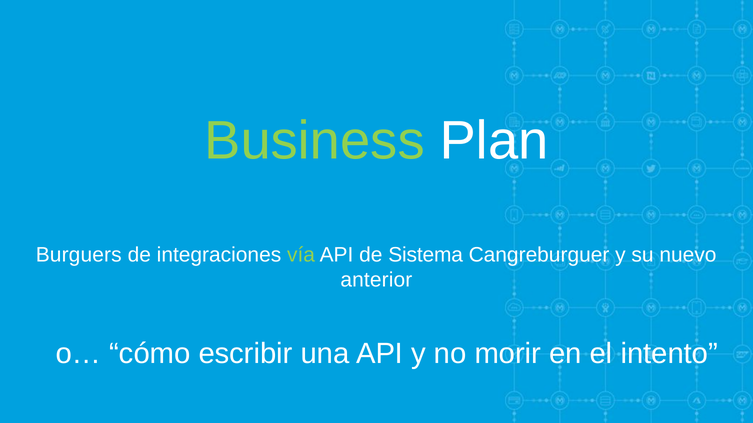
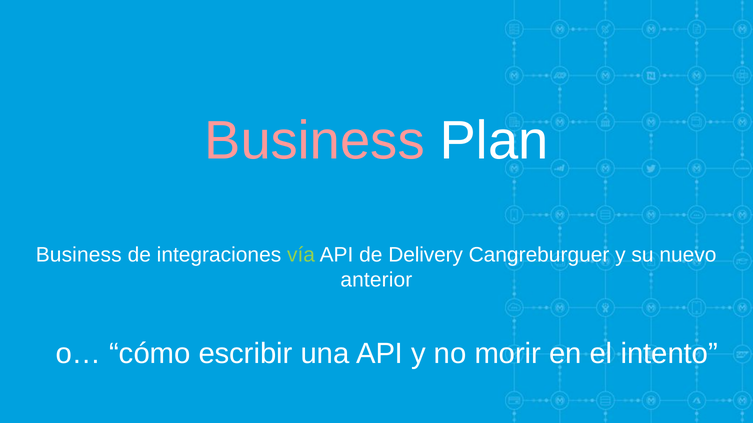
Business at (315, 141) colour: light green -> pink
Burguers at (79, 255): Burguers -> Business
Sistema: Sistema -> Delivery
